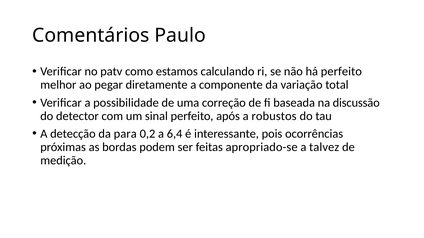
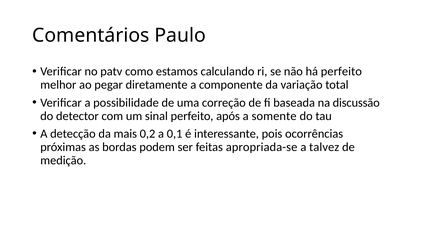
robustos: robustos -> somente
para: para -> mais
6,4: 6,4 -> 0,1
apropriado-se: apropriado-se -> apropriada-se
